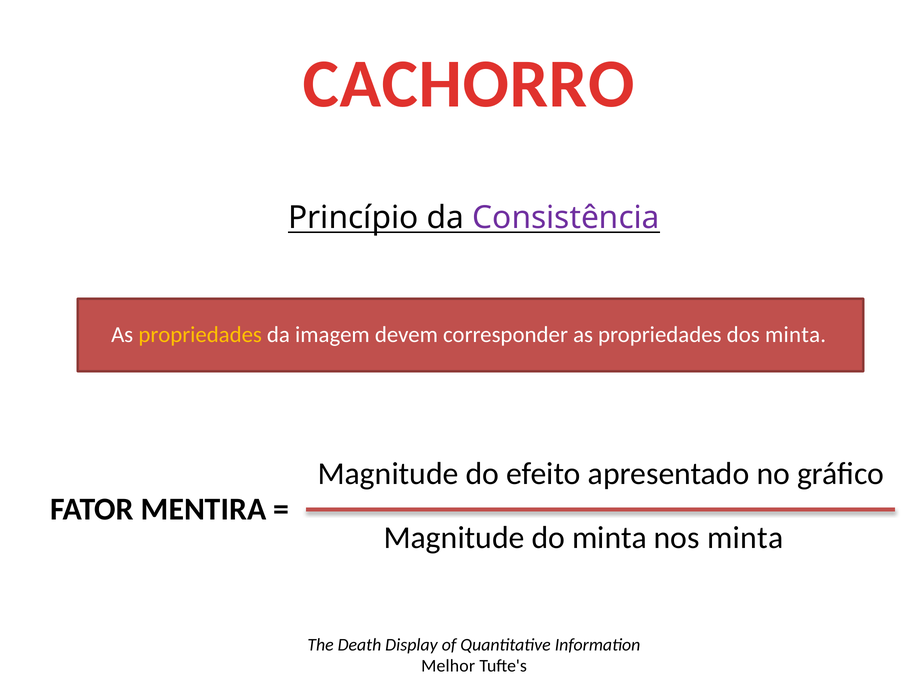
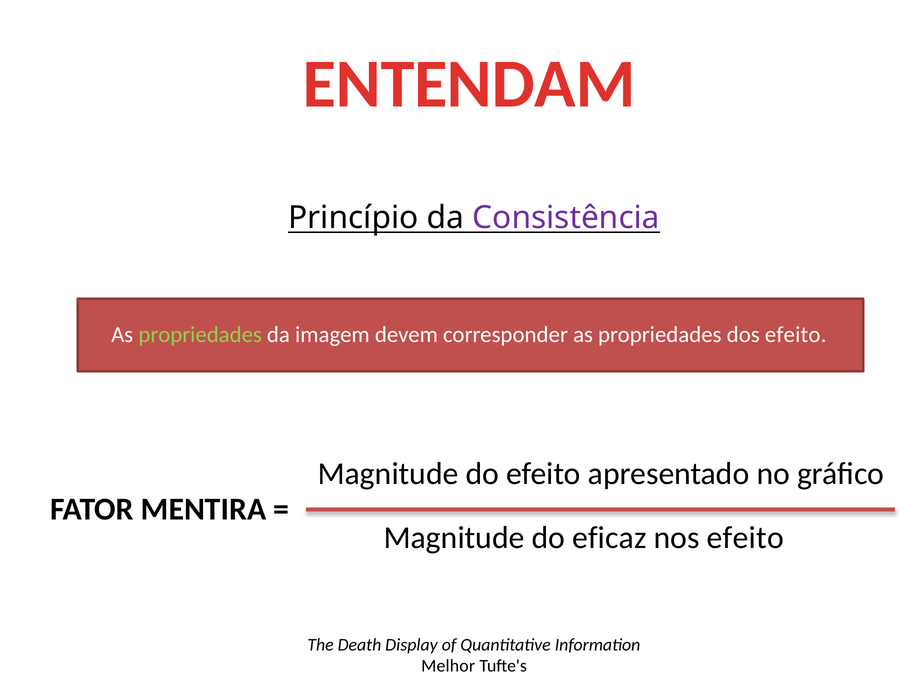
CACHORRO: CACHORRO -> ENTENDAM
propriedades at (200, 334) colour: yellow -> light green
dos minta: minta -> efeito
do minta: minta -> eficaz
nos minta: minta -> efeito
